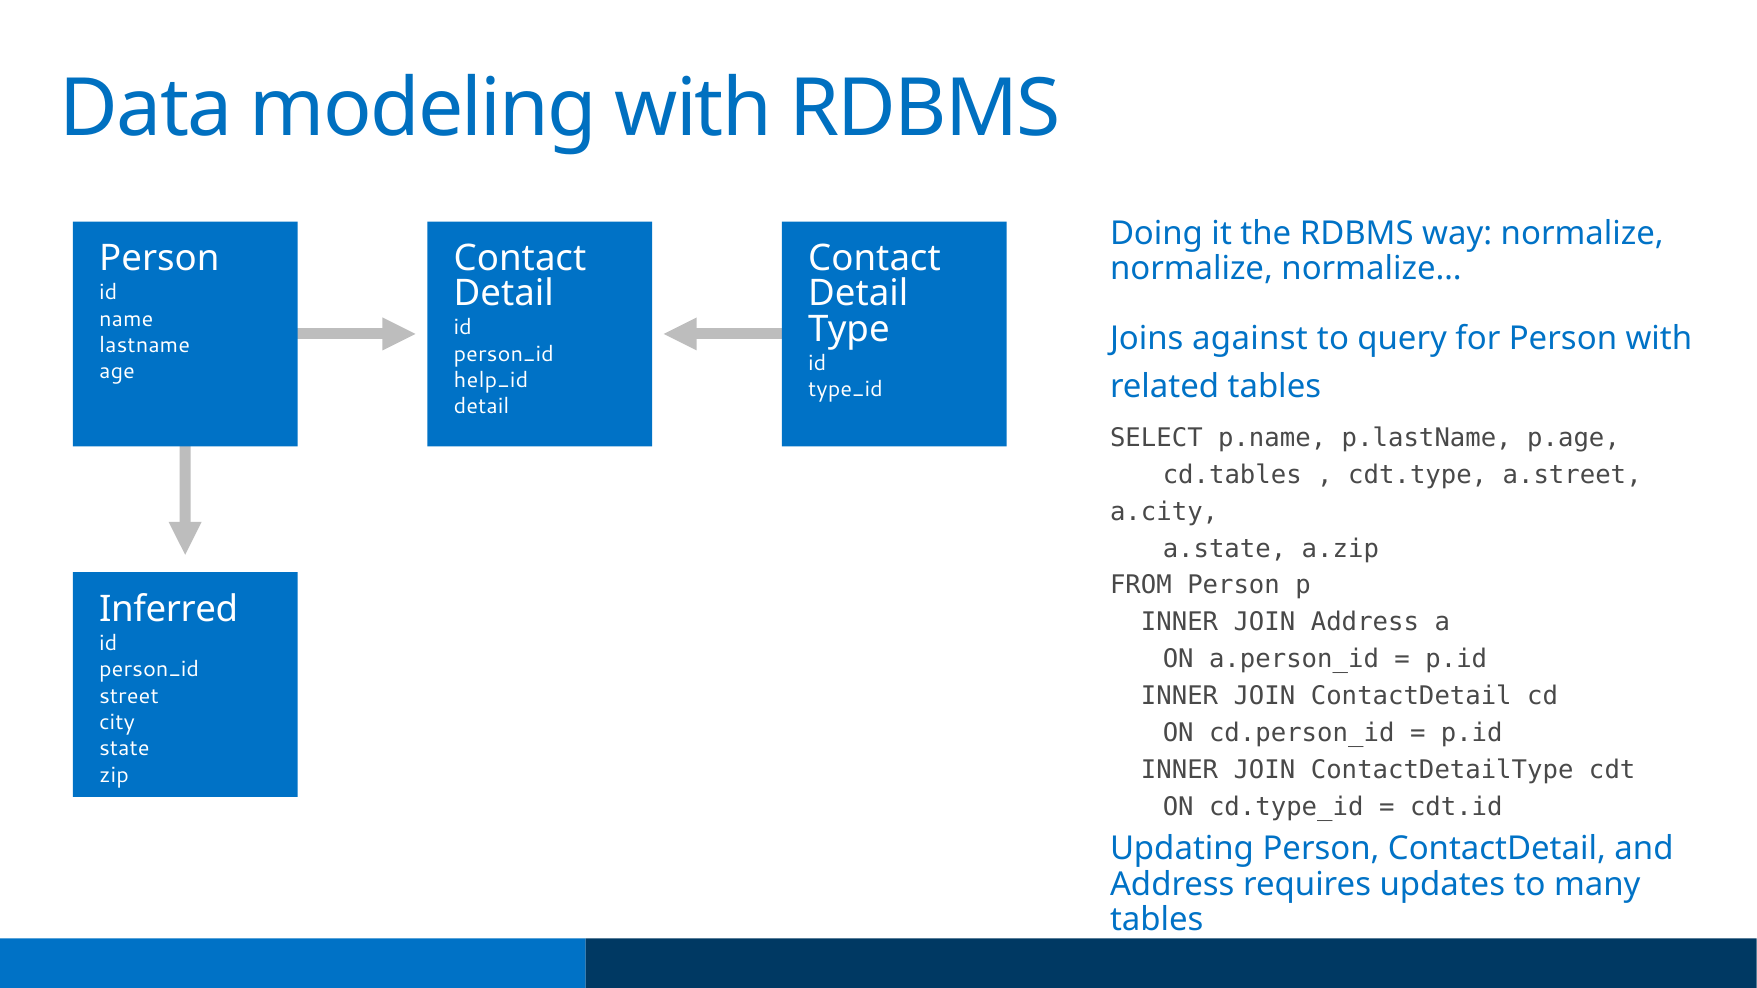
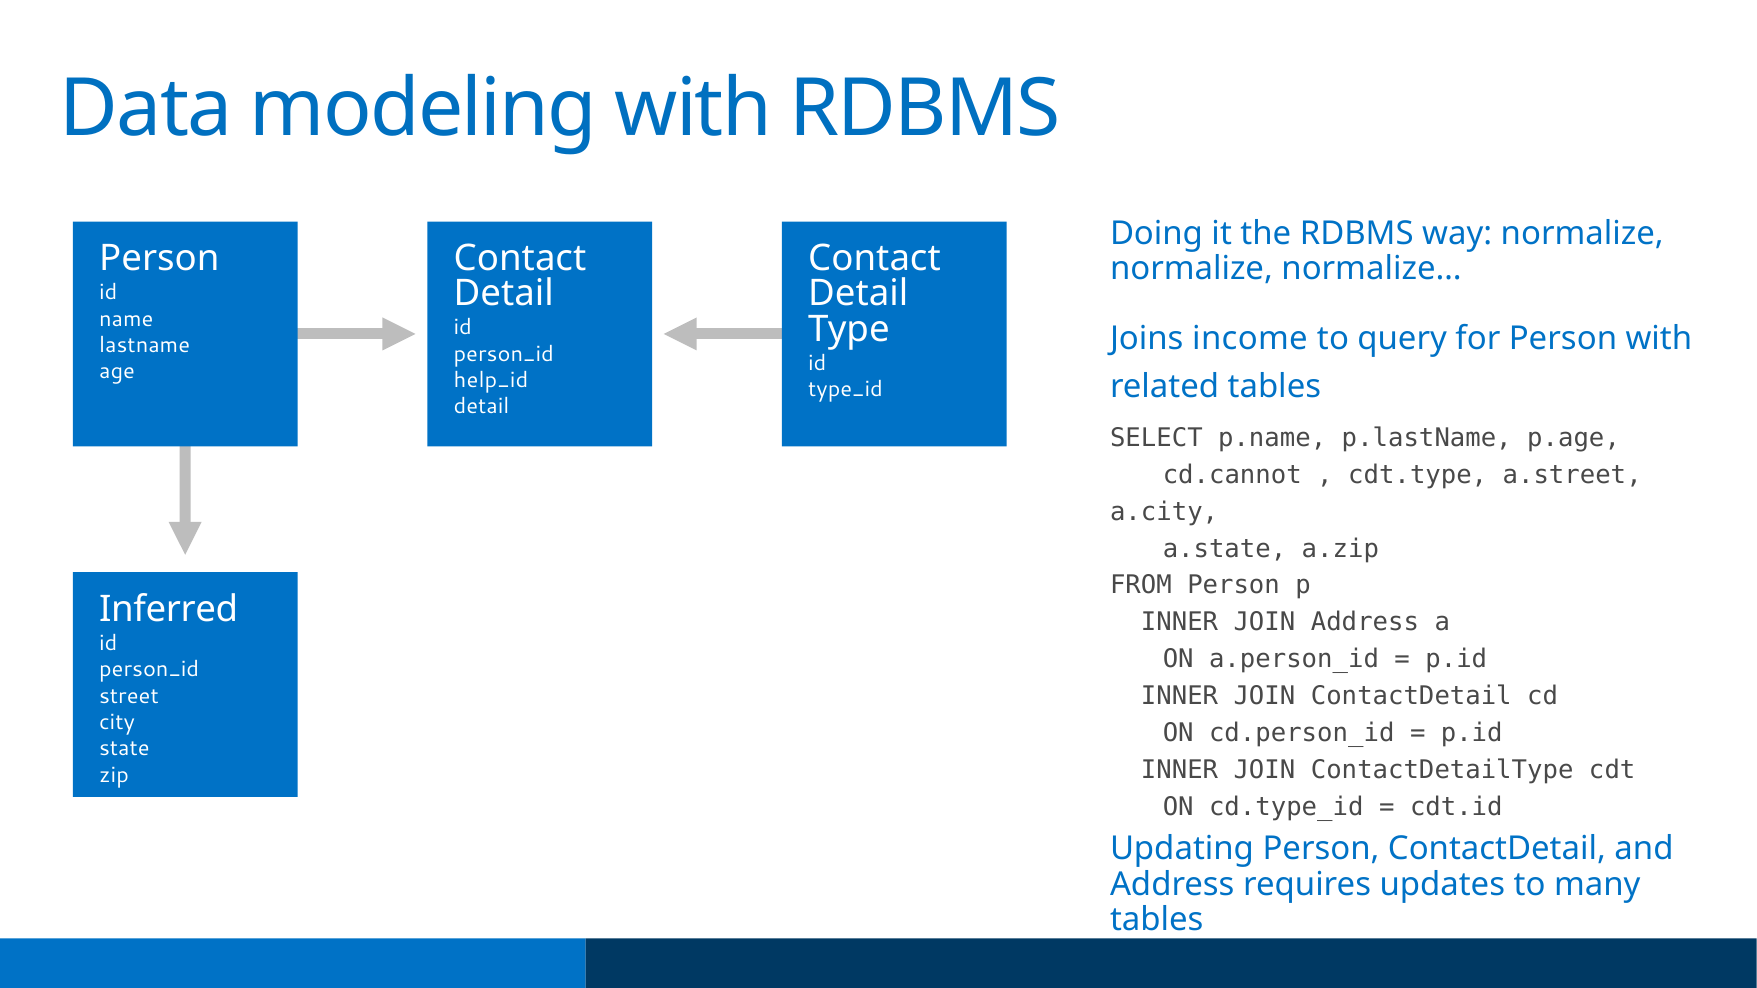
against: against -> income
cd.tables: cd.tables -> cd.cannot
